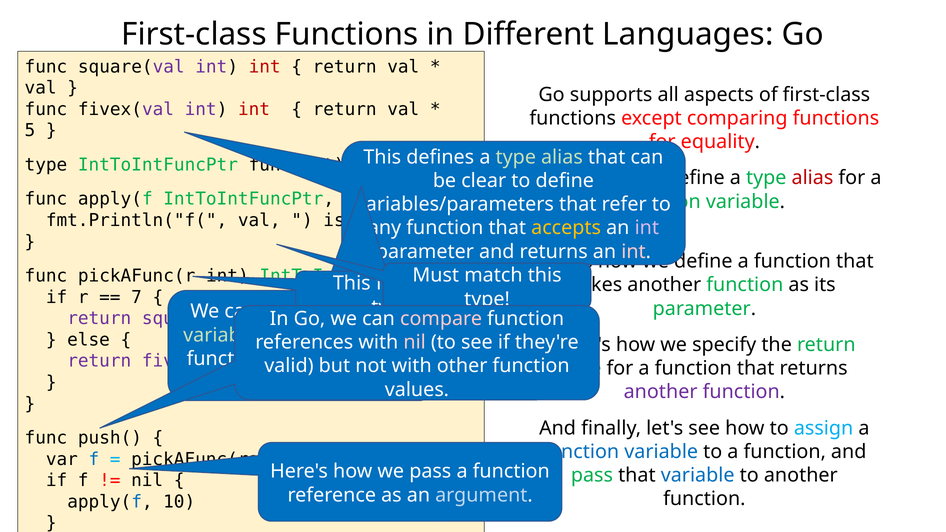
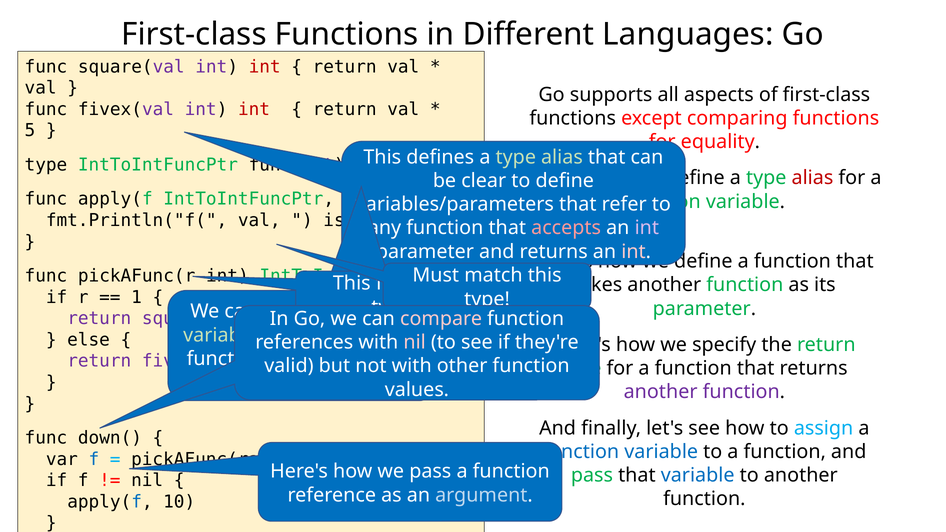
accepts colour: yellow -> pink
7: 7 -> 1
push(: push( -> down(
